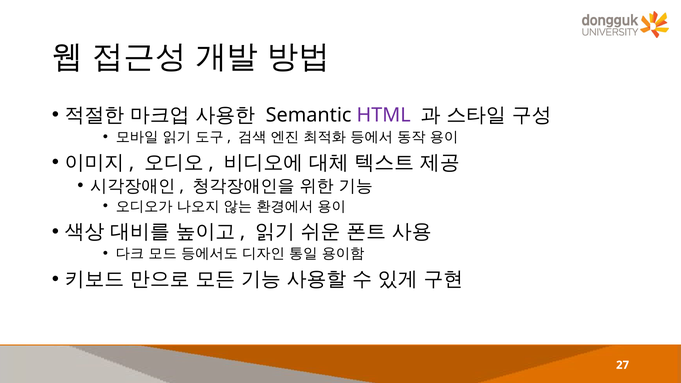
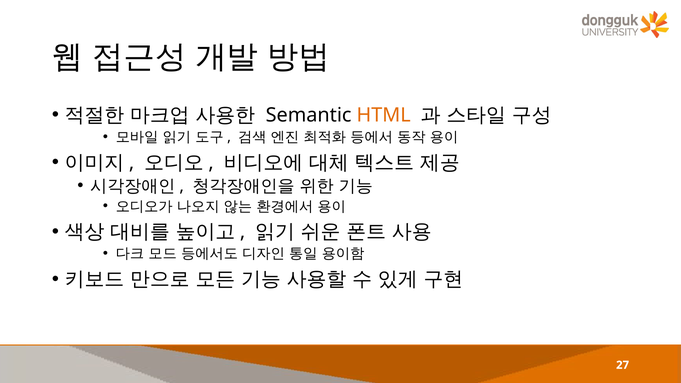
HTML colour: purple -> orange
